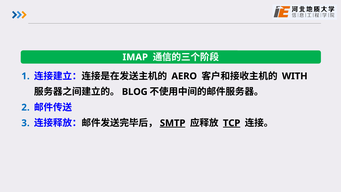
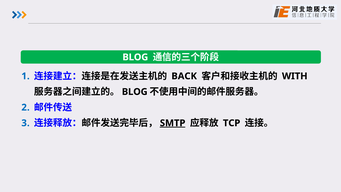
IMAP at (135, 57): IMAP -> BLOG
AERO: AERO -> BACK
TCP underline: present -> none
